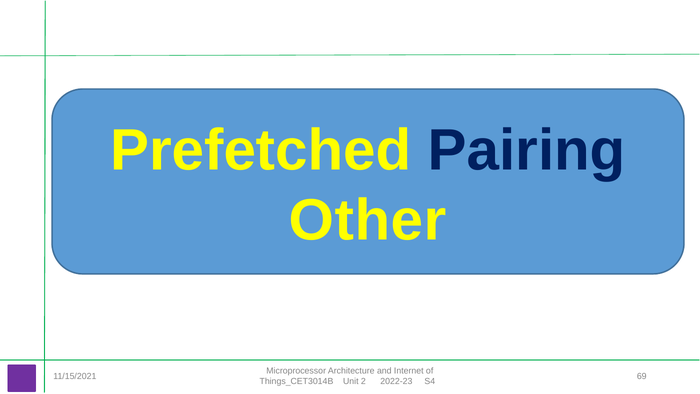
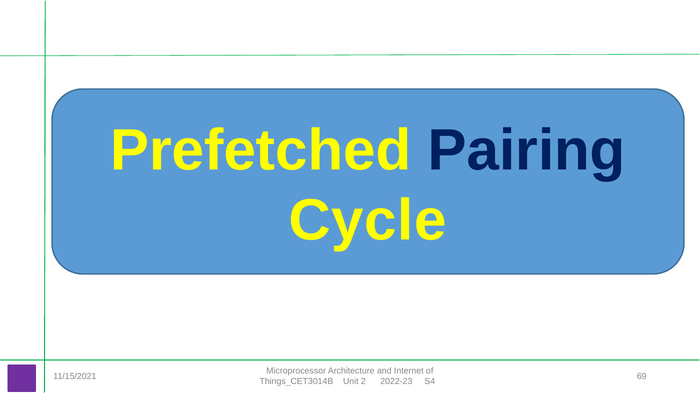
Other: Other -> Cycle
